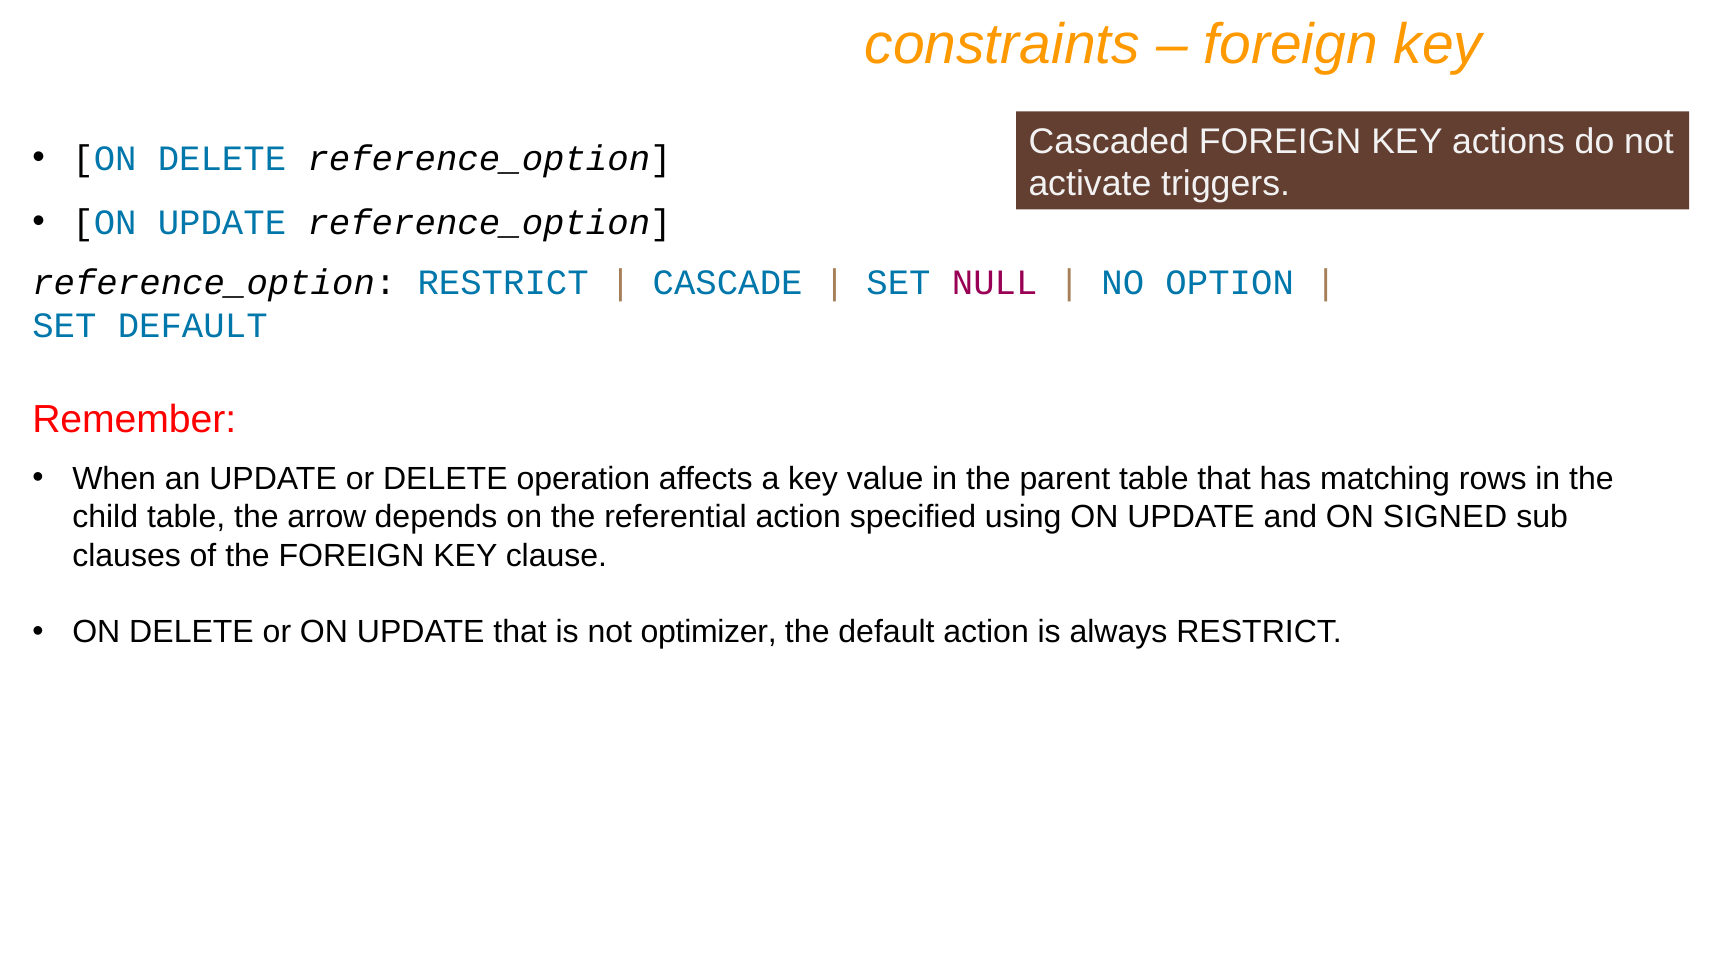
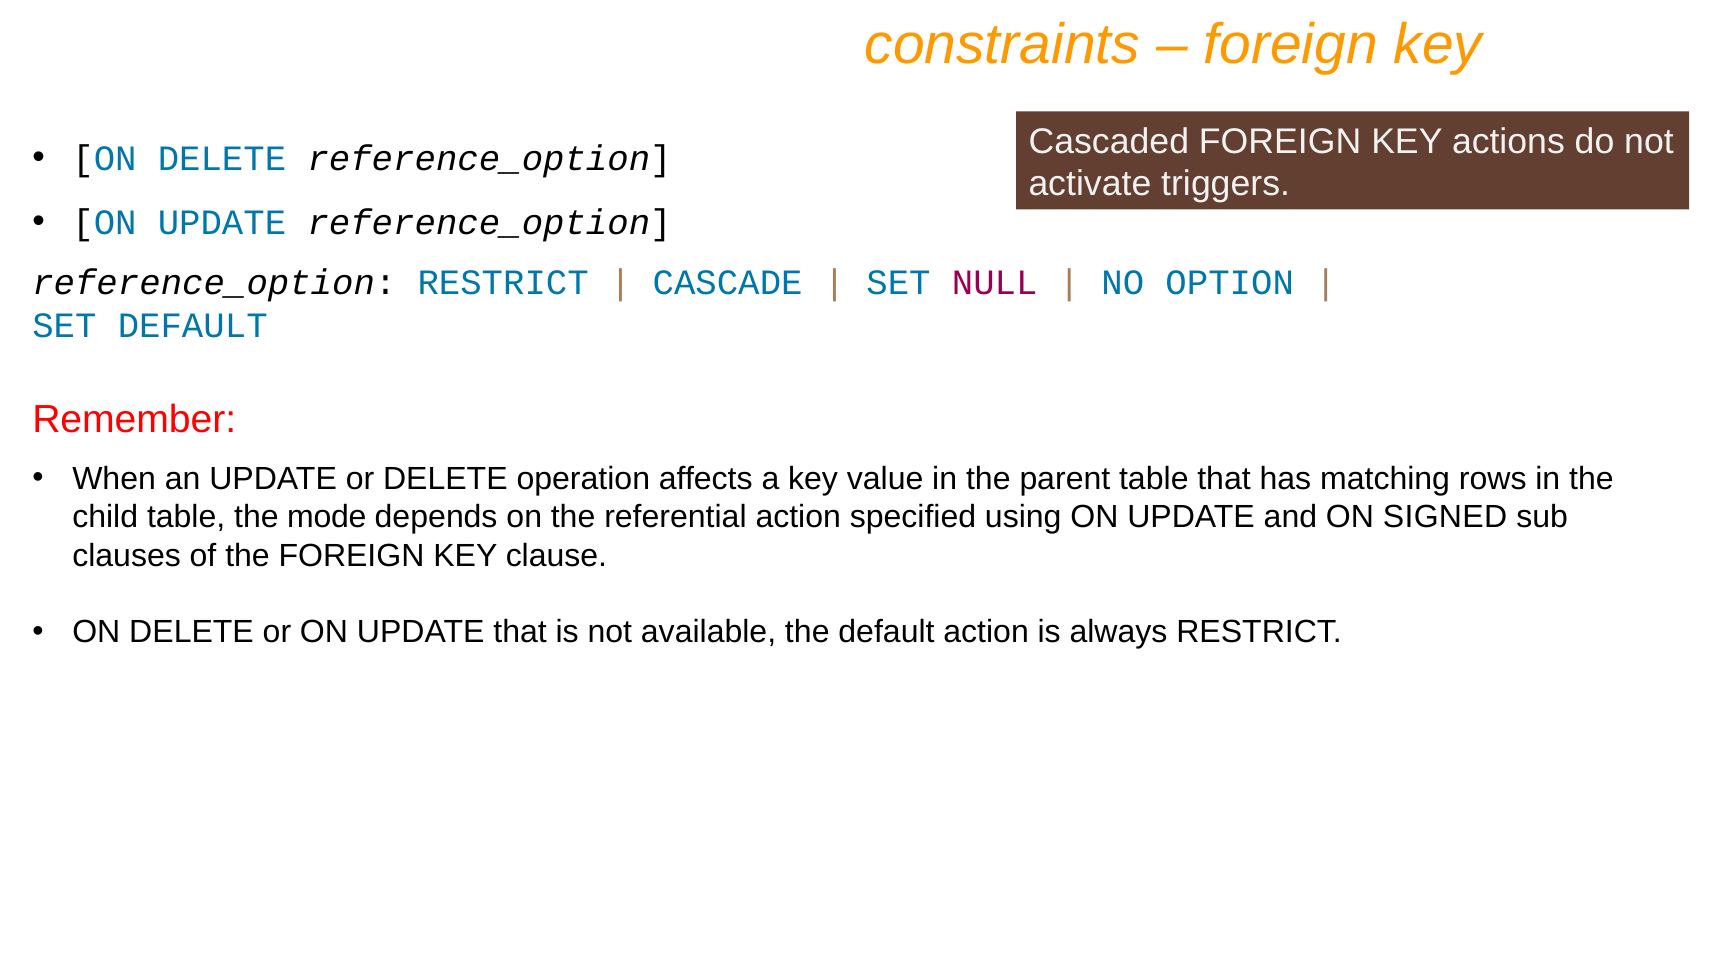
arrow: arrow -> mode
optimizer: optimizer -> available
